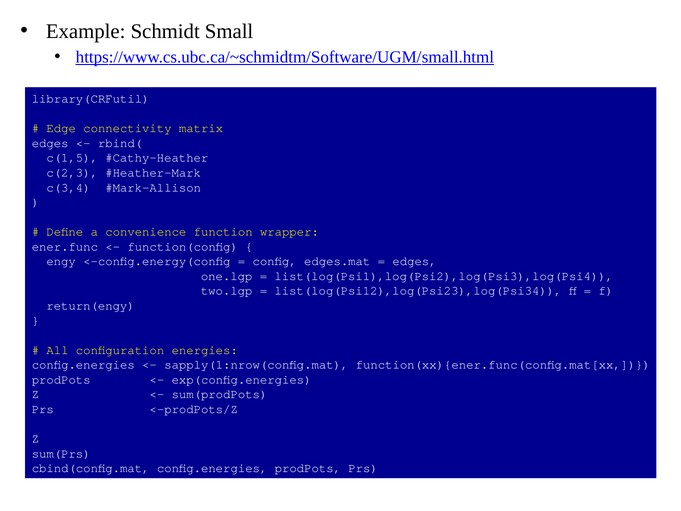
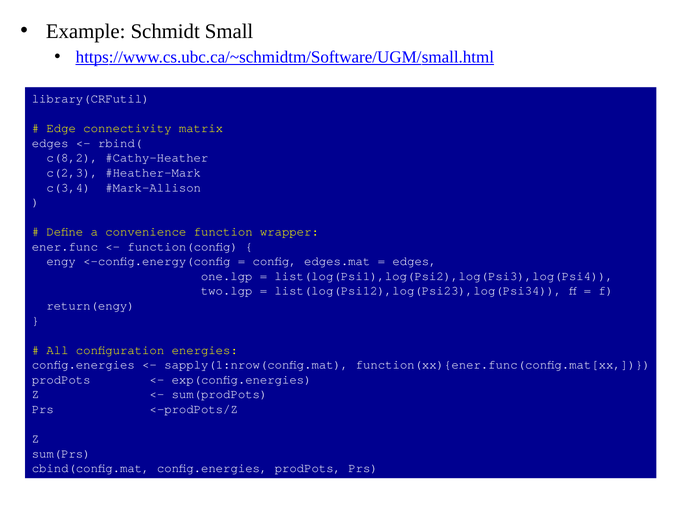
c(1,5: c(1,5 -> c(8,2
